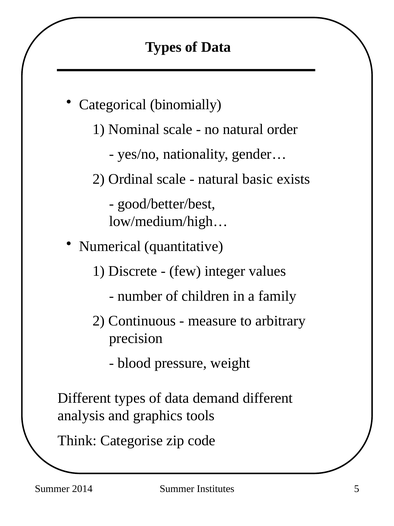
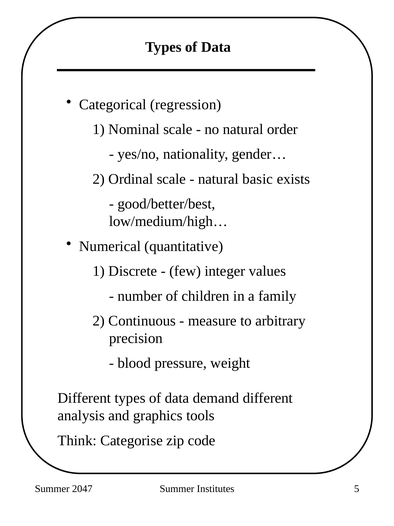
binomially: binomially -> regression
2014: 2014 -> 2047
